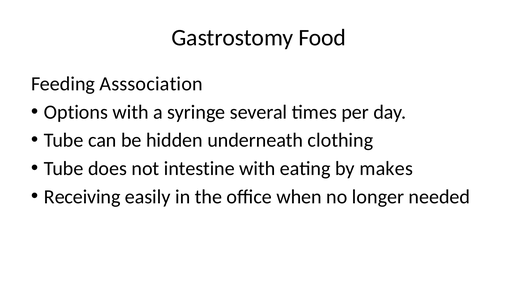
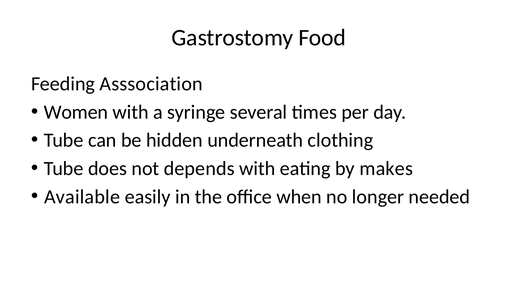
Options: Options -> Women
intestine: intestine -> depends
Receiving: Receiving -> Available
